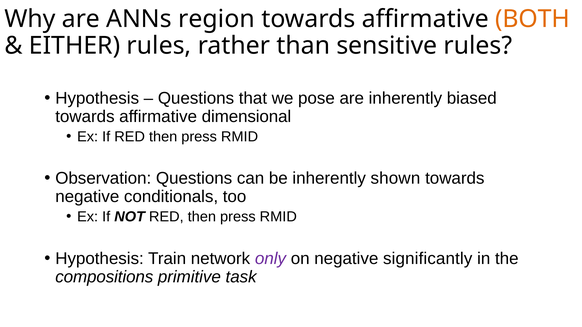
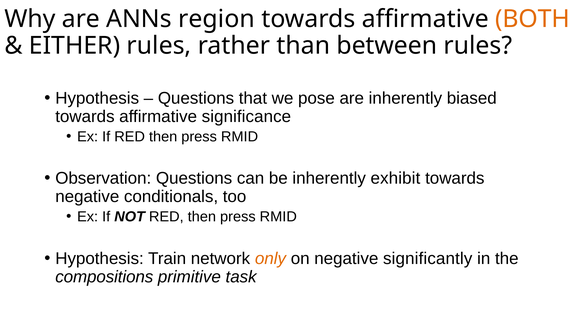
sensitive: sensitive -> between
dimensional: dimensional -> significance
shown: shown -> exhibit
only colour: purple -> orange
